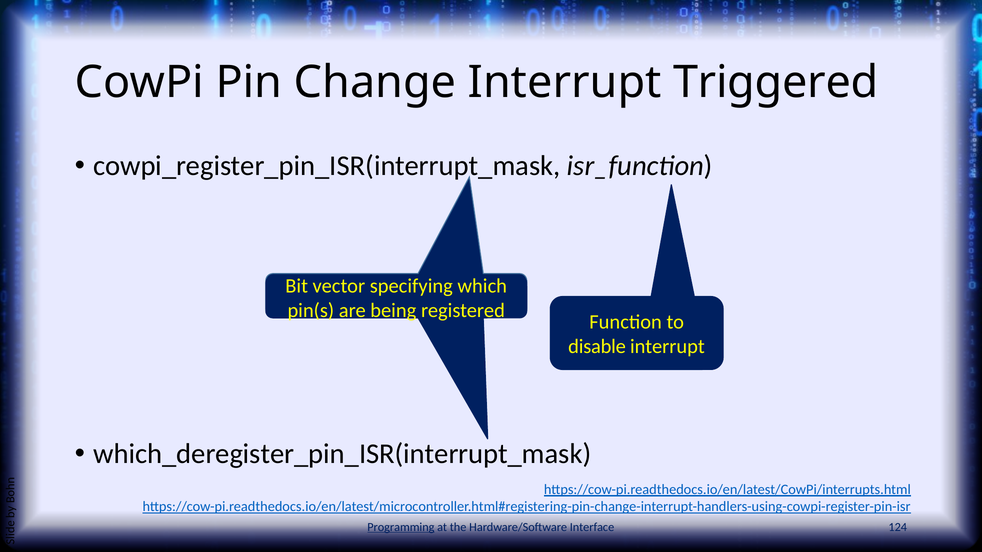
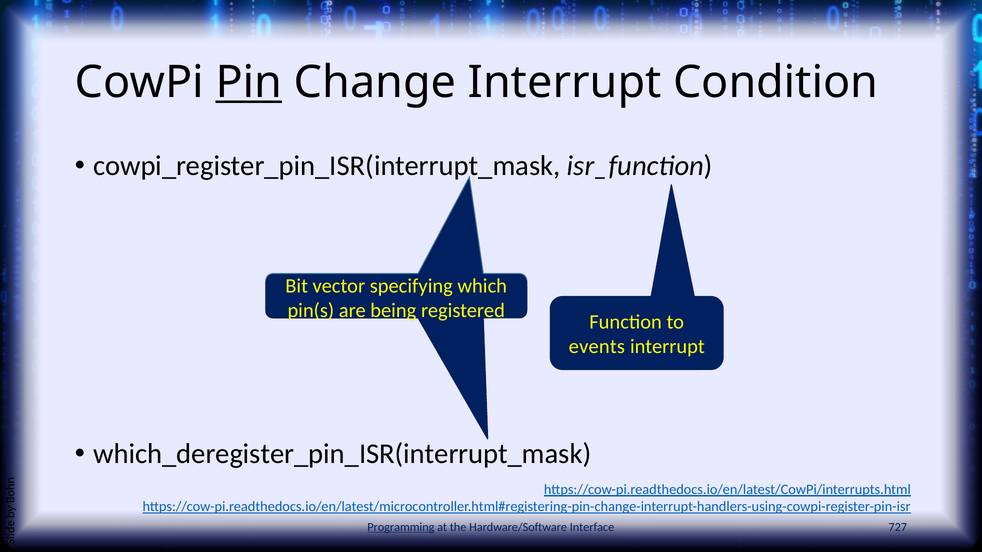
Pin underline: none -> present
Triggered: Triggered -> Condition
disable: disable -> events
124: 124 -> 727
